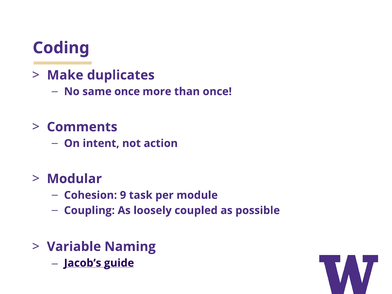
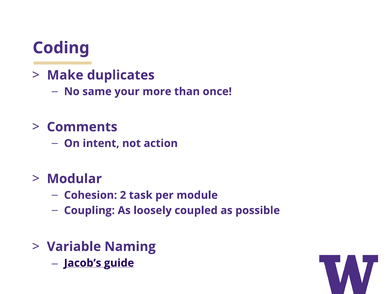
same once: once -> your
9: 9 -> 2
